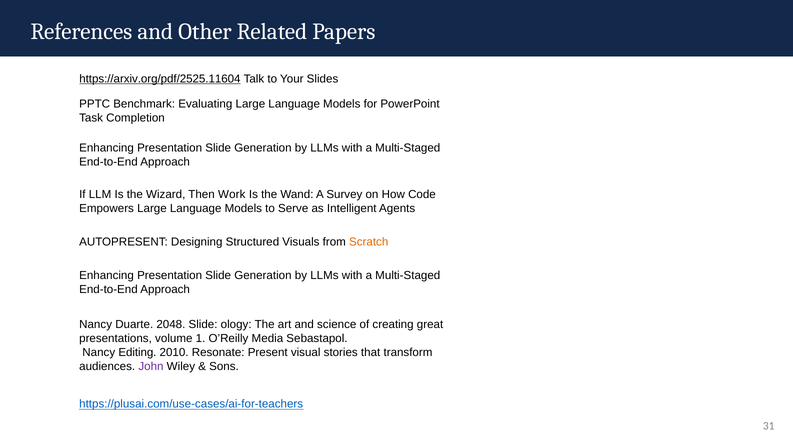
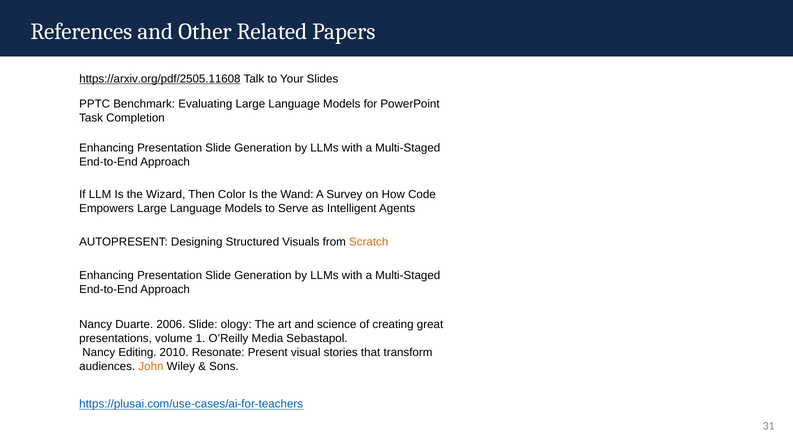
https://arxiv.org/pdf/2525.11604: https://arxiv.org/pdf/2525.11604 -> https://arxiv.org/pdf/2505.11608
Work: Work -> Color
2048: 2048 -> 2006
John colour: purple -> orange
